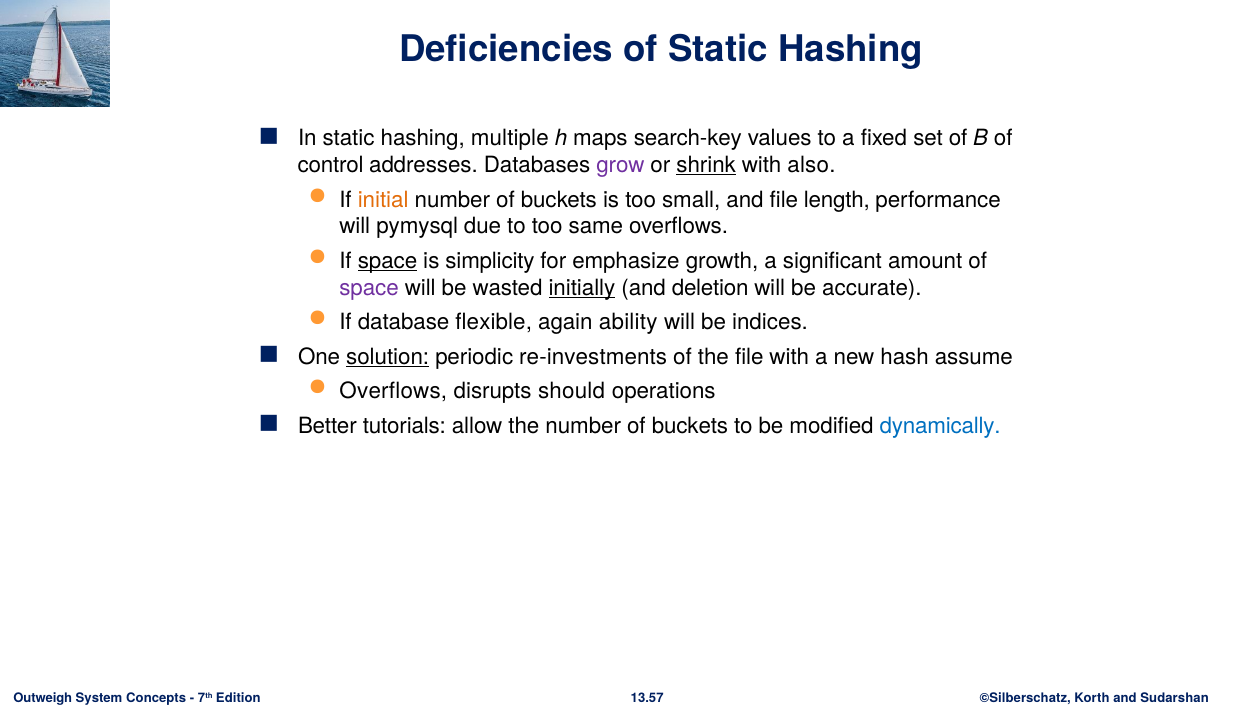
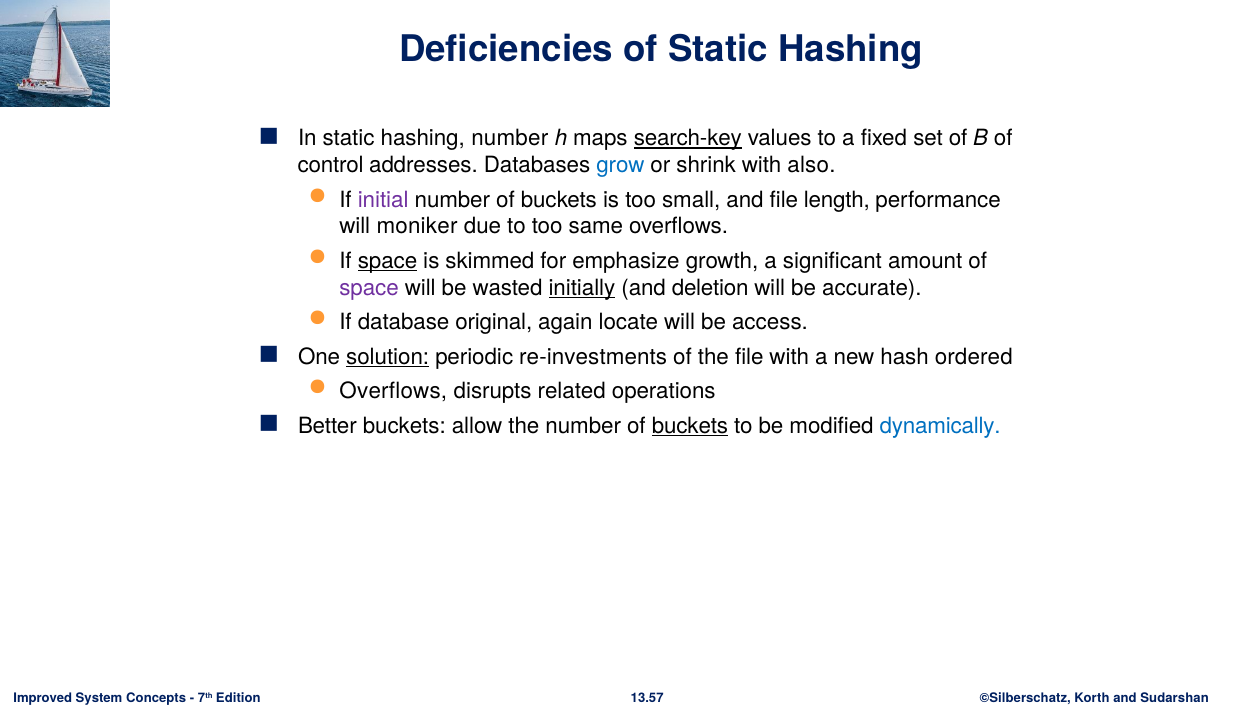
hashing multiple: multiple -> number
search-key underline: none -> present
grow colour: purple -> blue
shrink underline: present -> none
initial colour: orange -> purple
pymysql: pymysql -> moniker
simplicity: simplicity -> skimmed
flexible: flexible -> original
ability: ability -> locate
indices: indices -> access
assume: assume -> ordered
should: should -> related
Better tutorials: tutorials -> buckets
buckets at (690, 426) underline: none -> present
Outweigh: Outweigh -> Improved
